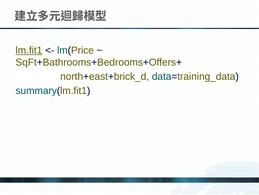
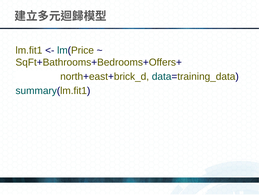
lm.fit1 underline: present -> none
